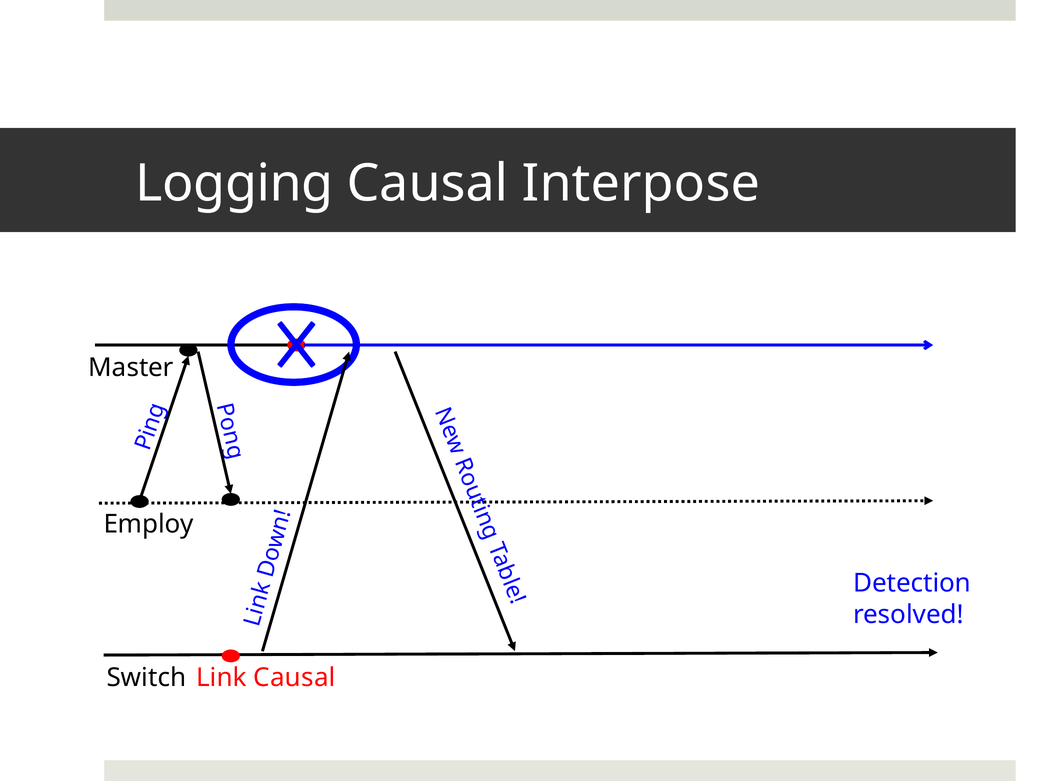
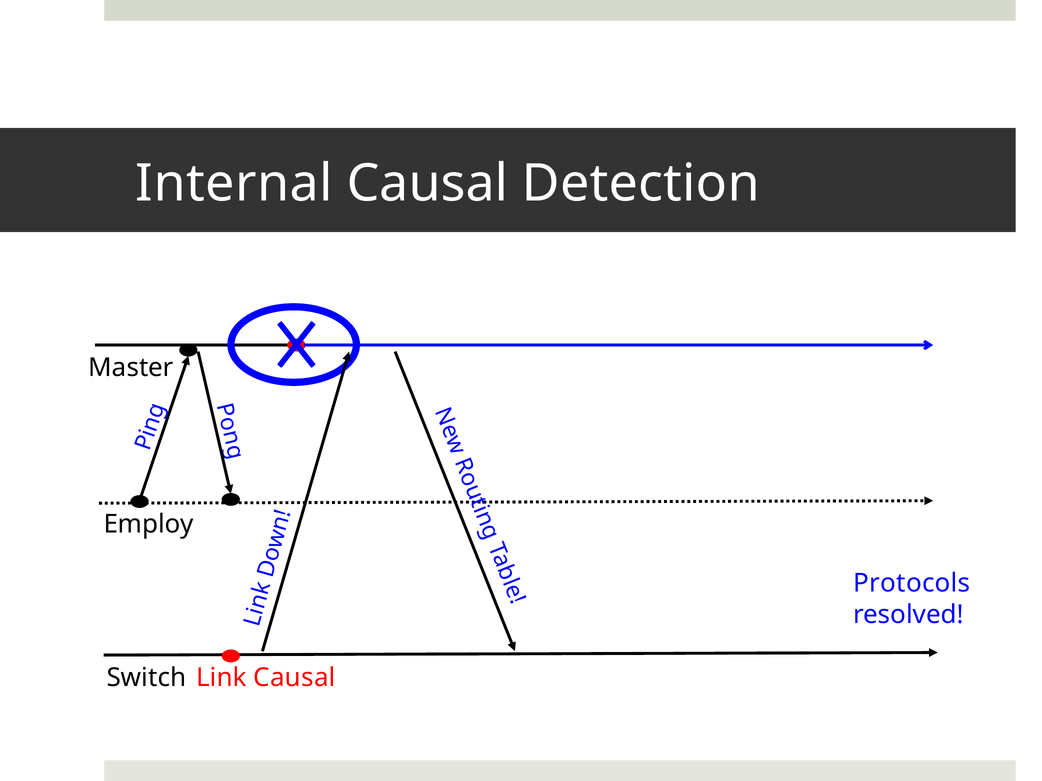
Logging: Logging -> Internal
Interpose: Interpose -> Detection
Detection: Detection -> Protocols
